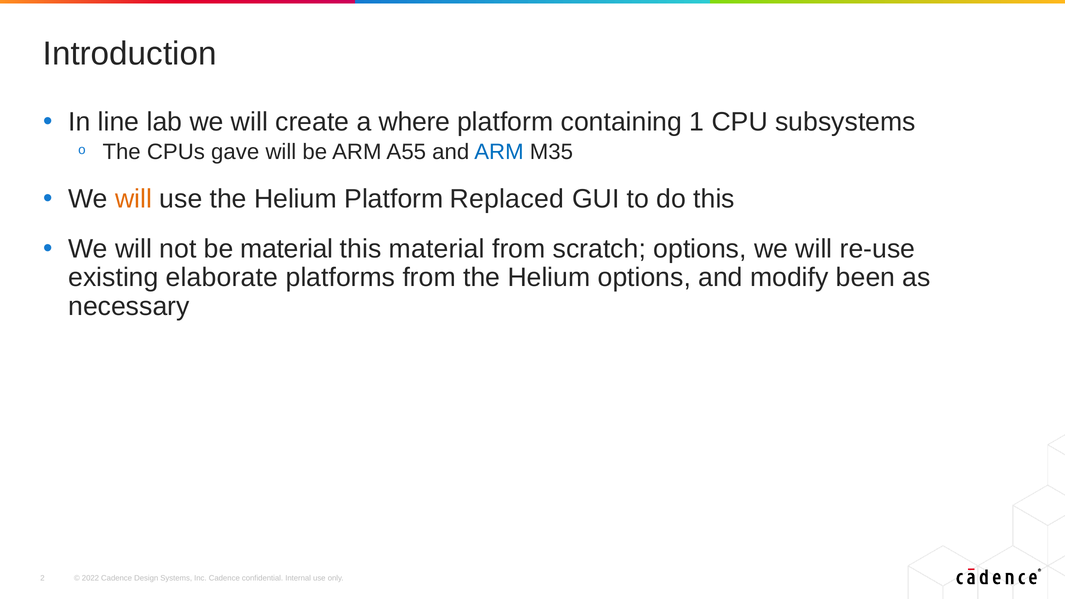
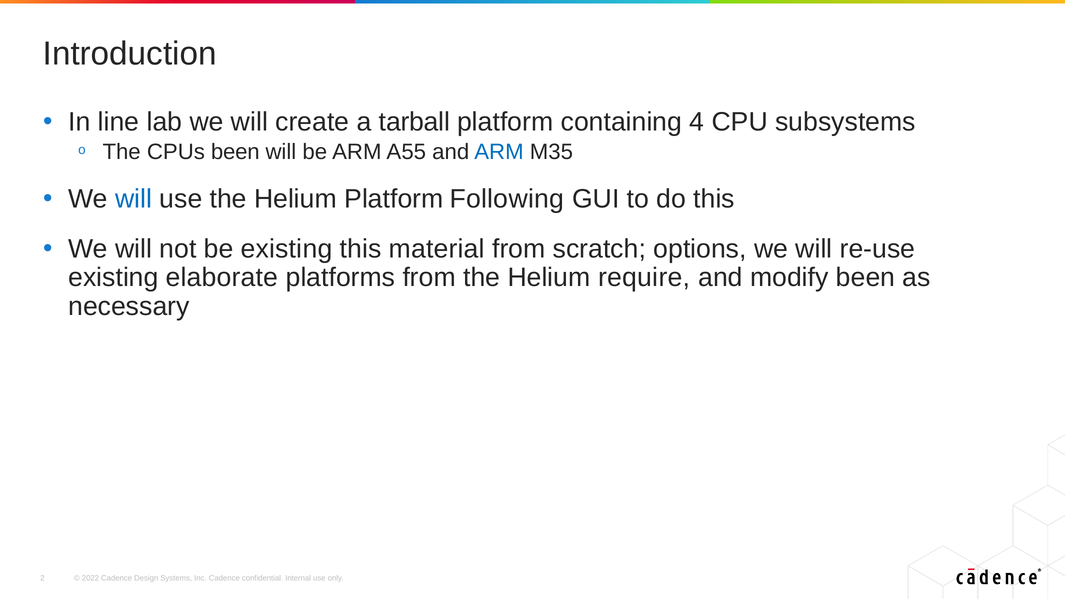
where: where -> tarball
1: 1 -> 4
CPUs gave: gave -> been
will at (134, 199) colour: orange -> blue
Replaced: Replaced -> Following
be material: material -> existing
Helium options: options -> require
